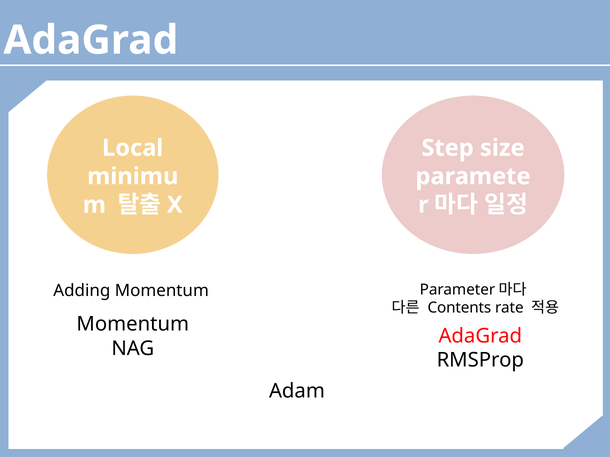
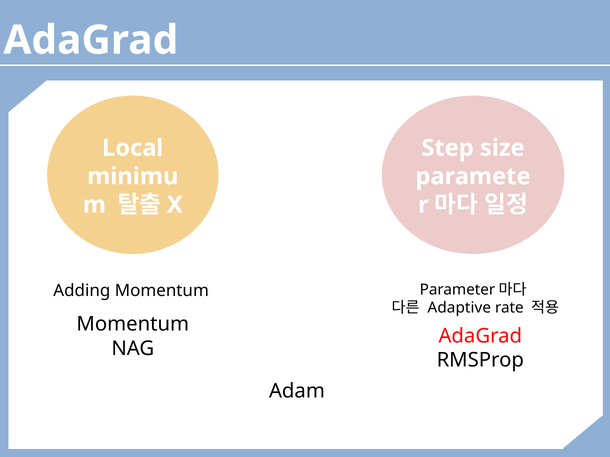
Contents: Contents -> Adaptive
